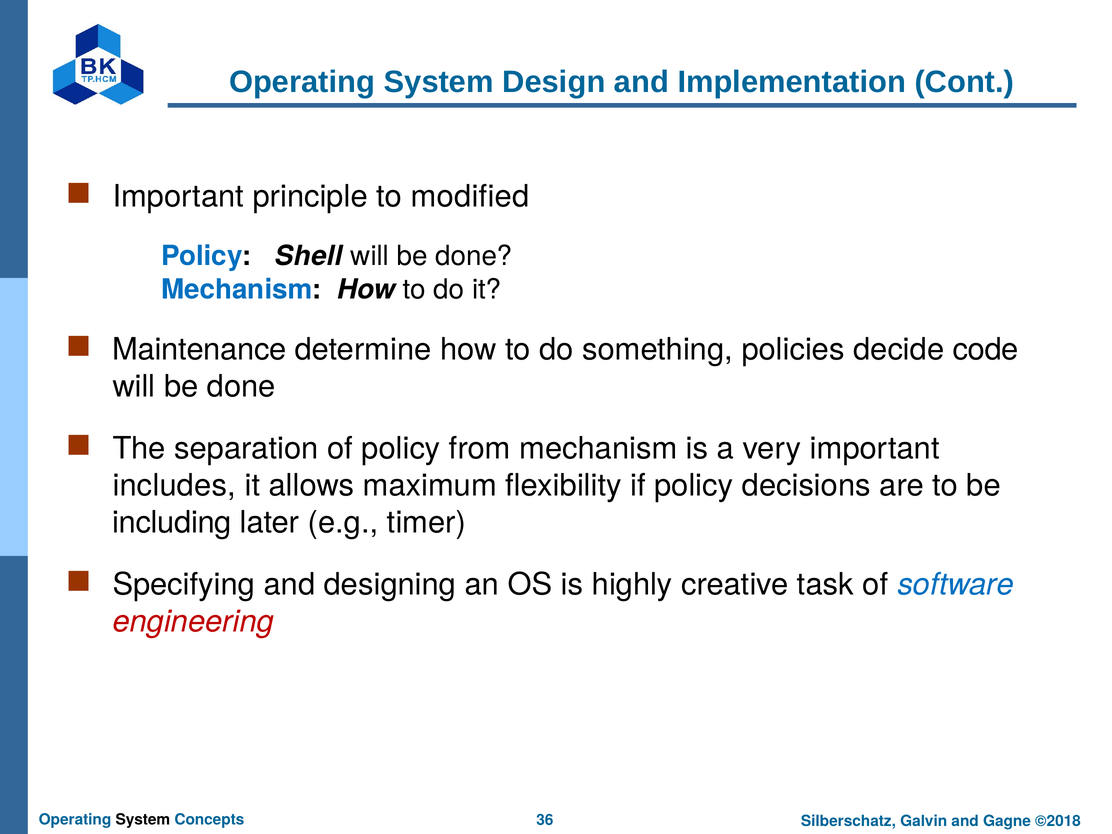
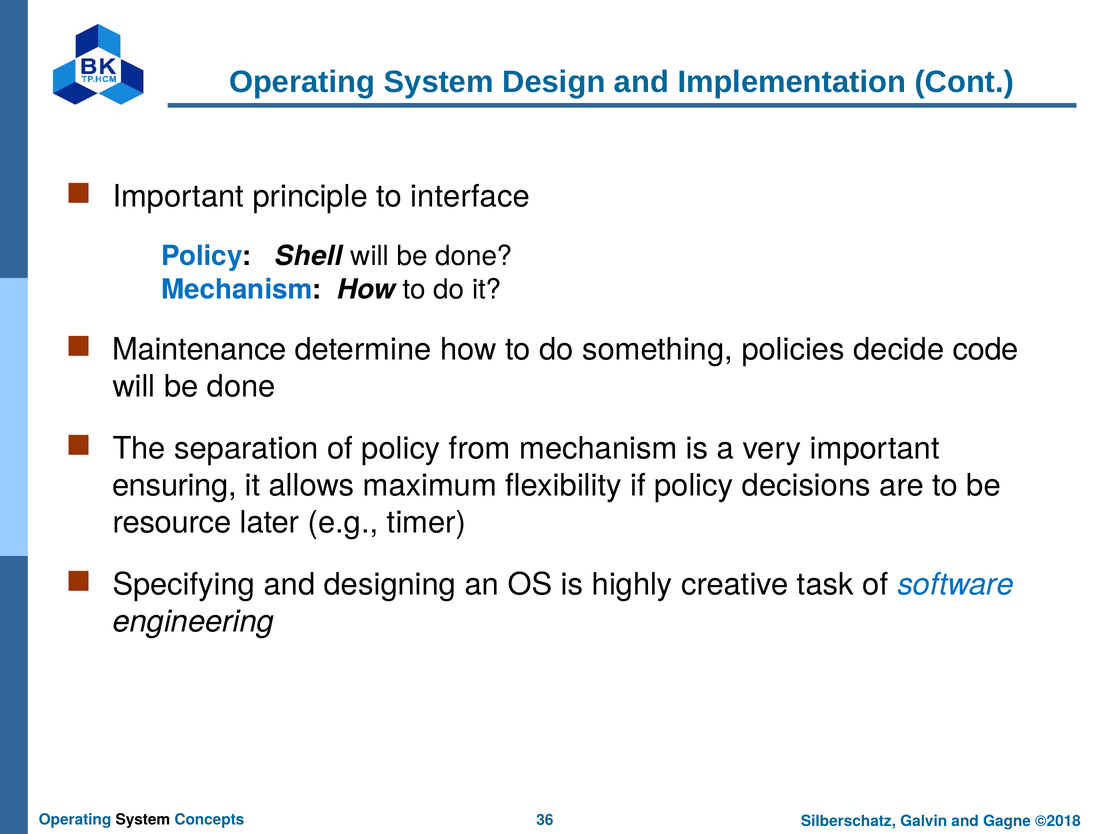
modified: modified -> interface
includes: includes -> ensuring
including: including -> resource
engineering colour: red -> black
